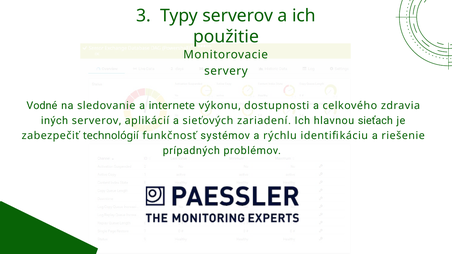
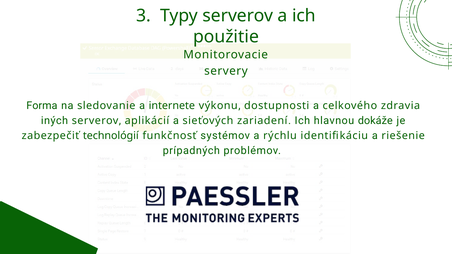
Vodné: Vodné -> Forma
sieťach: sieťach -> dokáže
